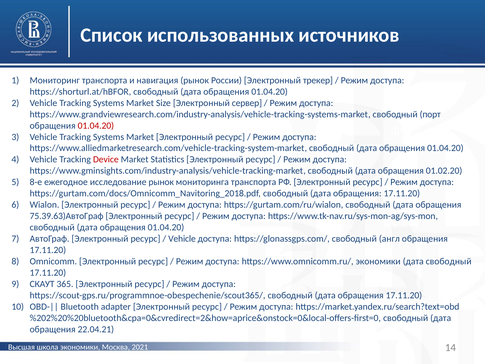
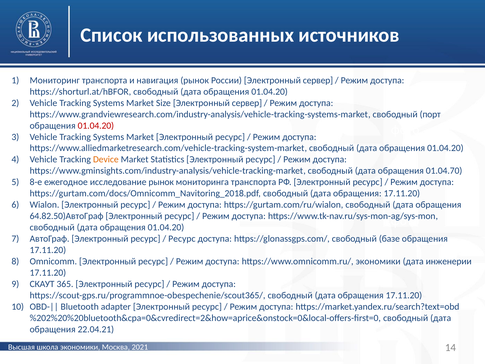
России Электронный трекер: трекер -> сервер
Device colour: red -> orange
01.02.20: 01.02.20 -> 01.04.70
75.39.63)АвтоГраф: 75.39.63)АвтоГраф -> 64.82.50)АвтоГраф
Vehicle at (182, 239): Vehicle -> Ресурс
англ: англ -> базе
дата свободный: свободный -> инженерии
